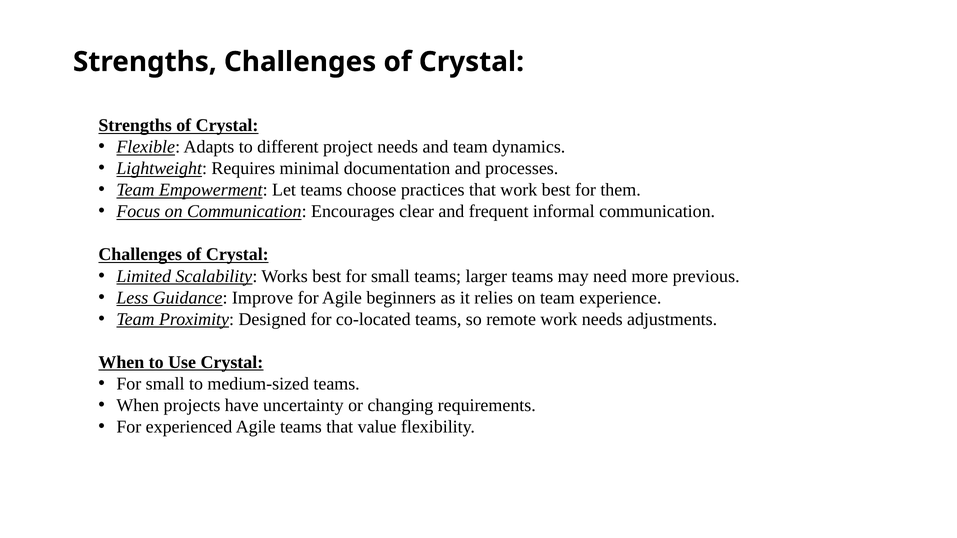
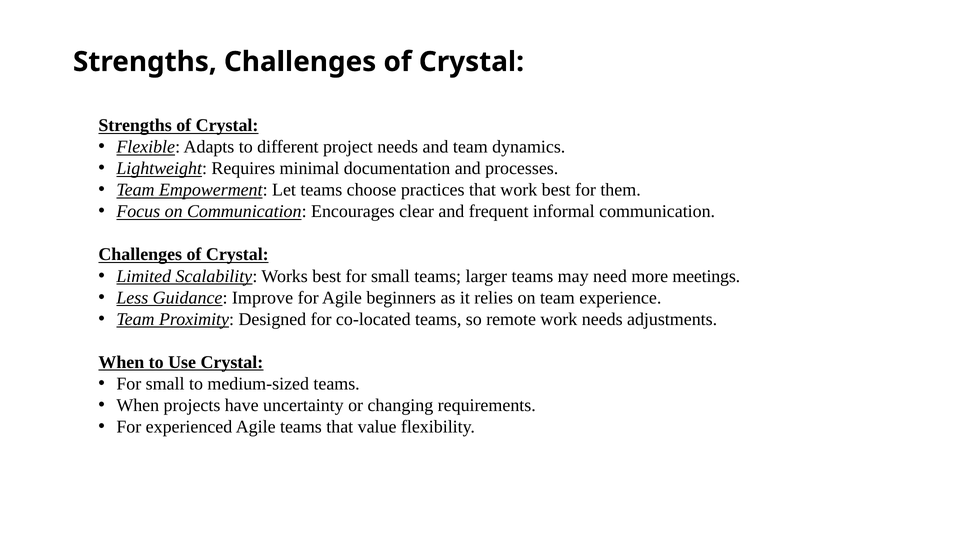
previous: previous -> meetings
